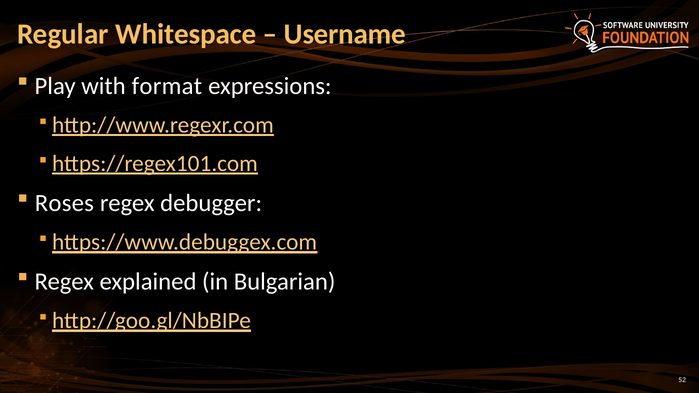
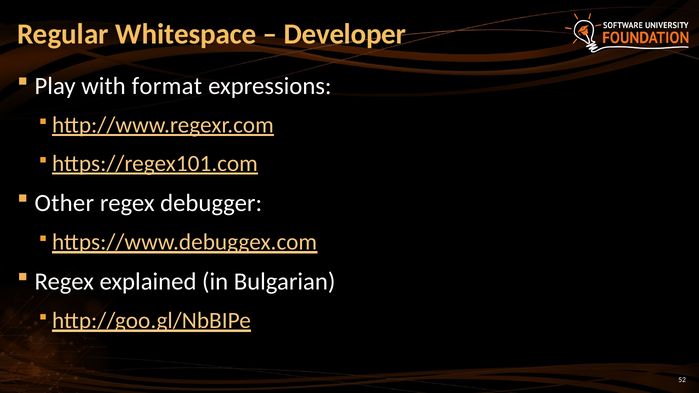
Username: Username -> Developer
Roses: Roses -> Other
